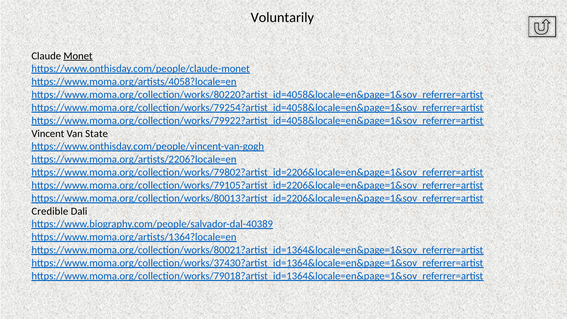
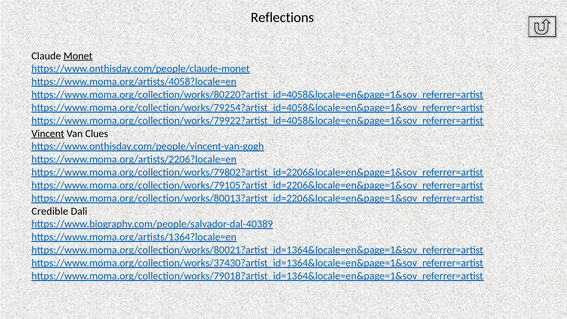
Voluntarily: Voluntarily -> Reflections
Vincent underline: none -> present
State: State -> Clues
